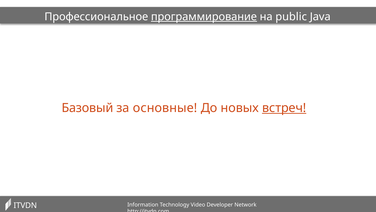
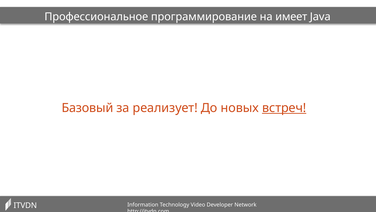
программирование underline: present -> none
public: public -> имеет
основные: основные -> реализует
